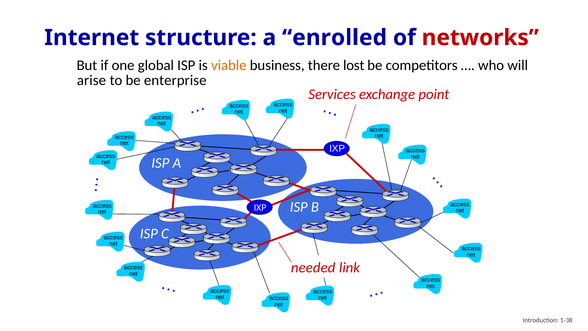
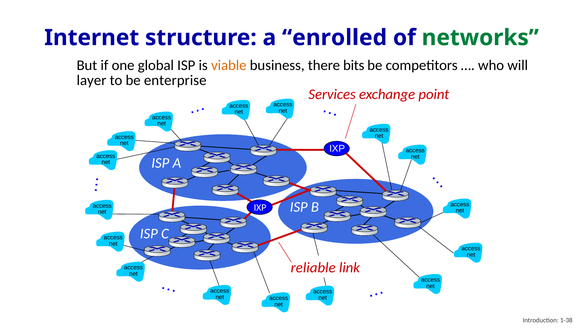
networks colour: red -> green
lost: lost -> bits
arise: arise -> layer
needed: needed -> reliable
